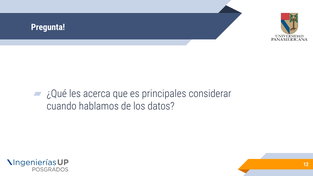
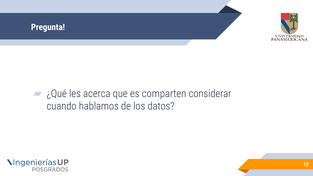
principales: principales -> comparten
